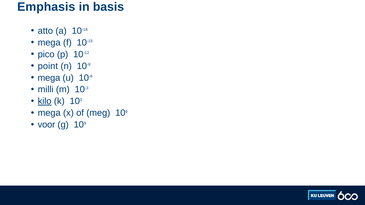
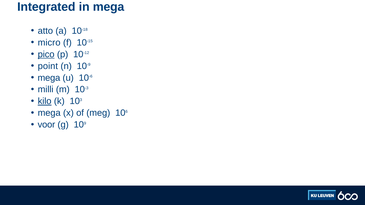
Emphasis: Emphasis -> Integrated
in basis: basis -> mega
mega at (49, 43): mega -> micro
pico underline: none -> present
